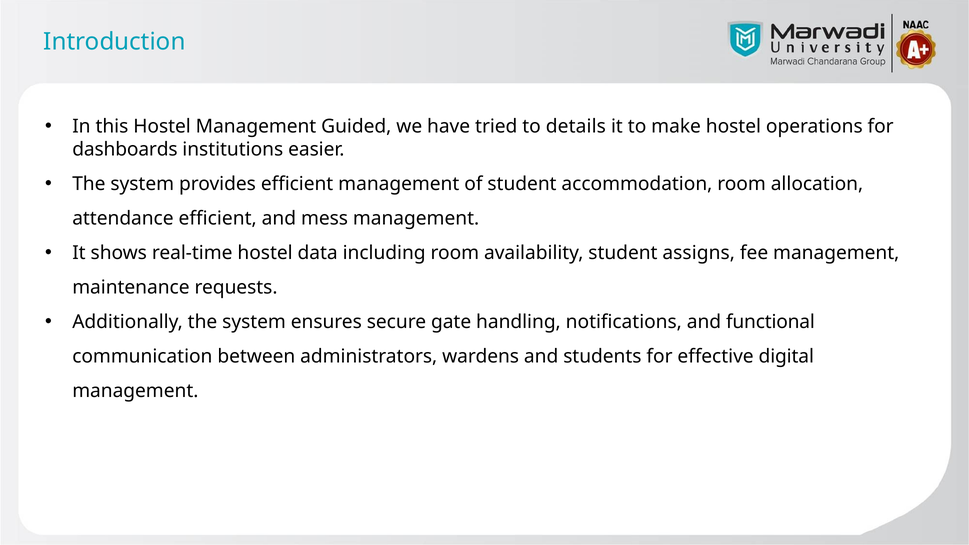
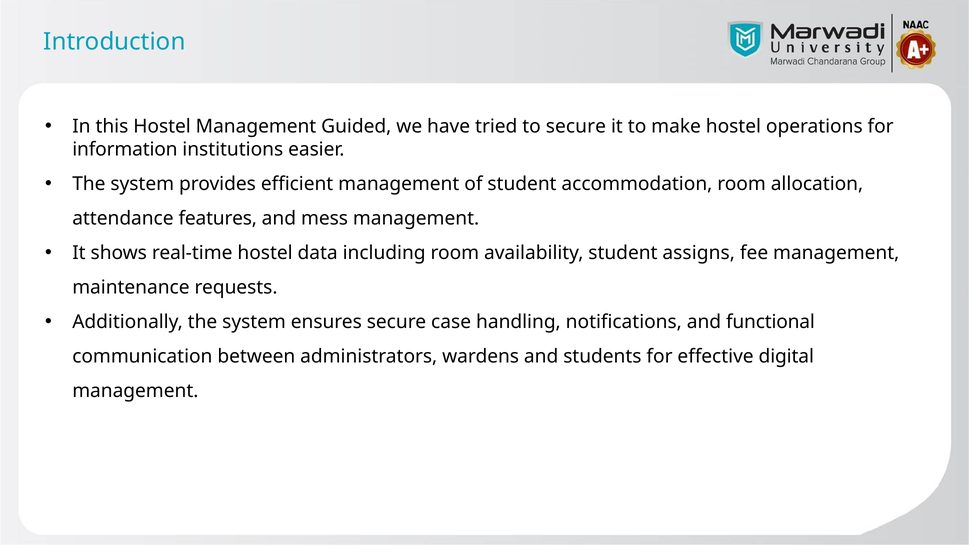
to details: details -> secure
dashboards: dashboards -> information
attendance efficient: efficient -> features
gate: gate -> case
